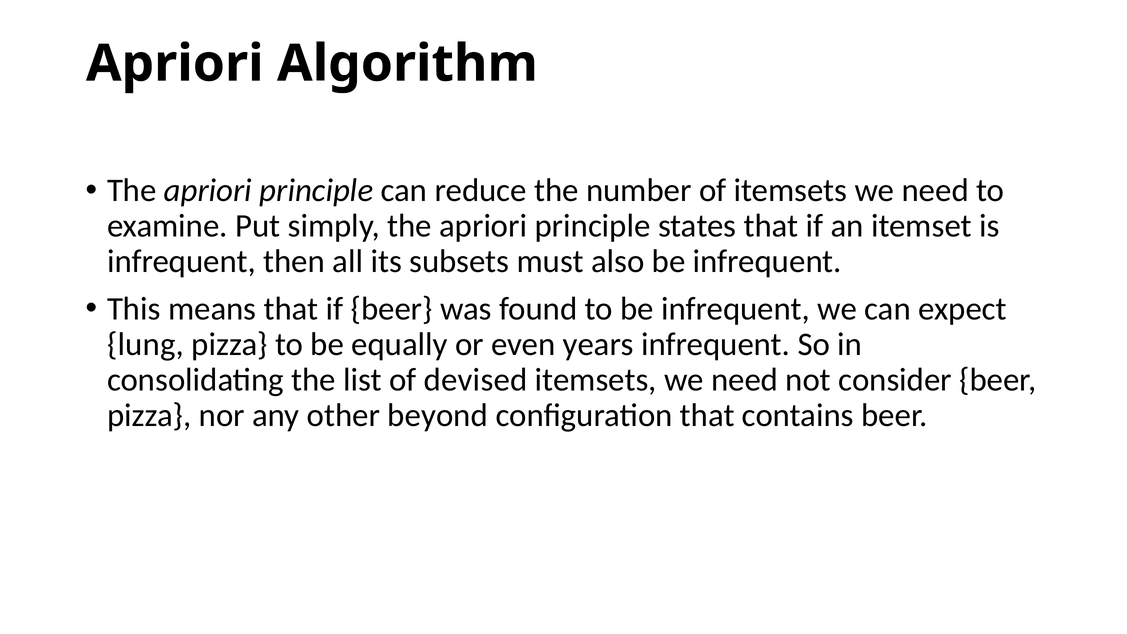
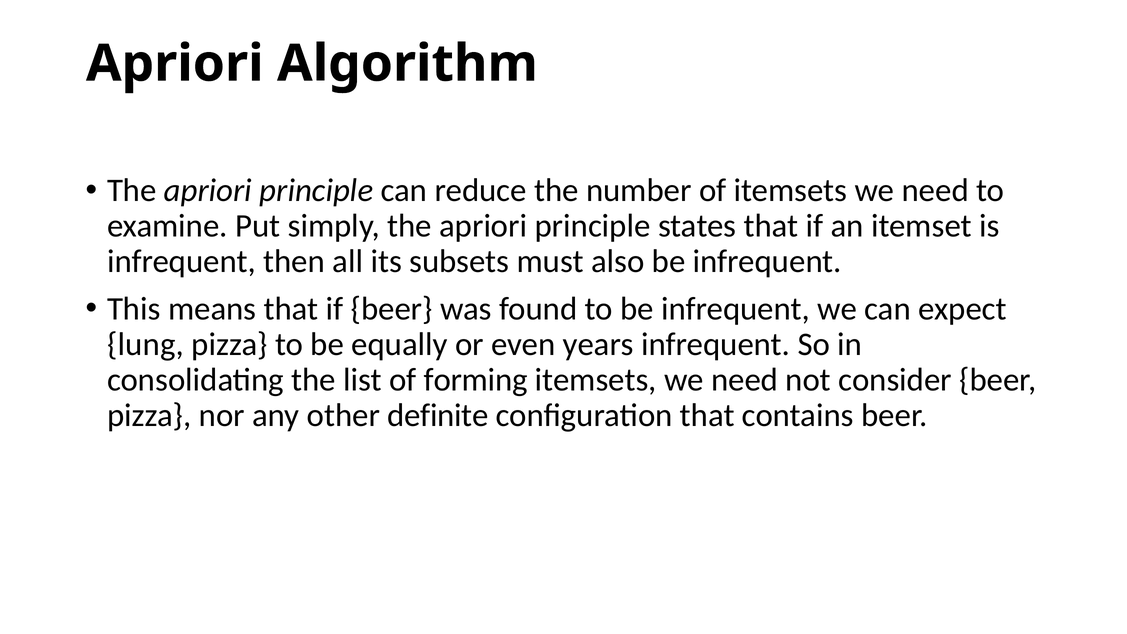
devised: devised -> forming
beyond: beyond -> definite
